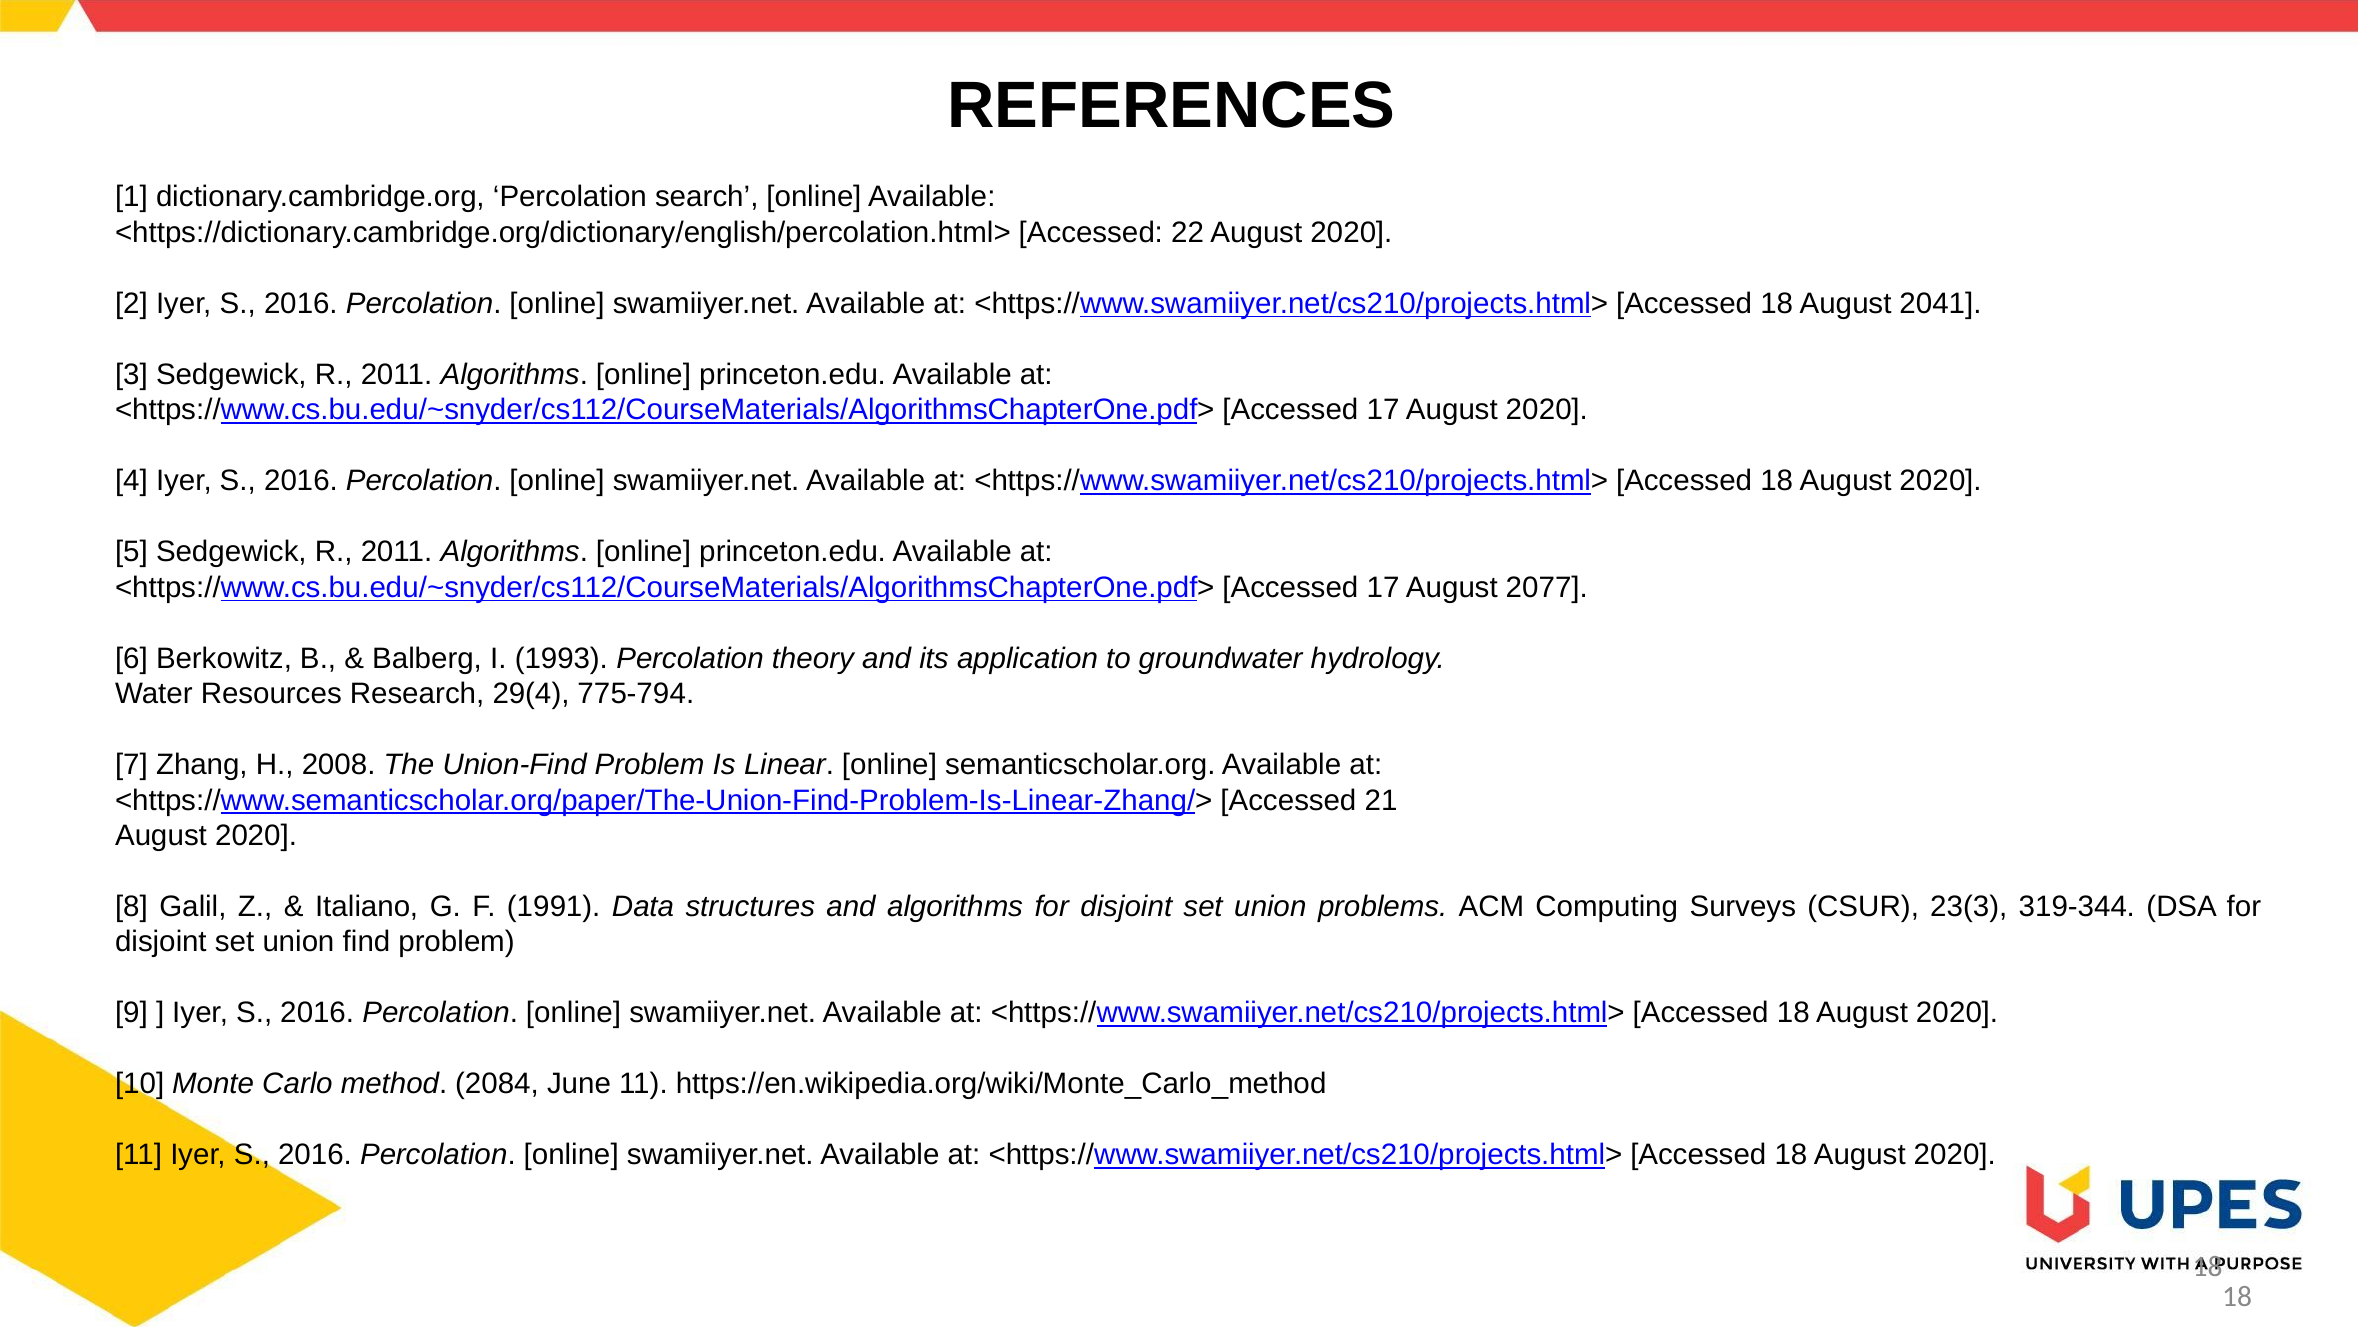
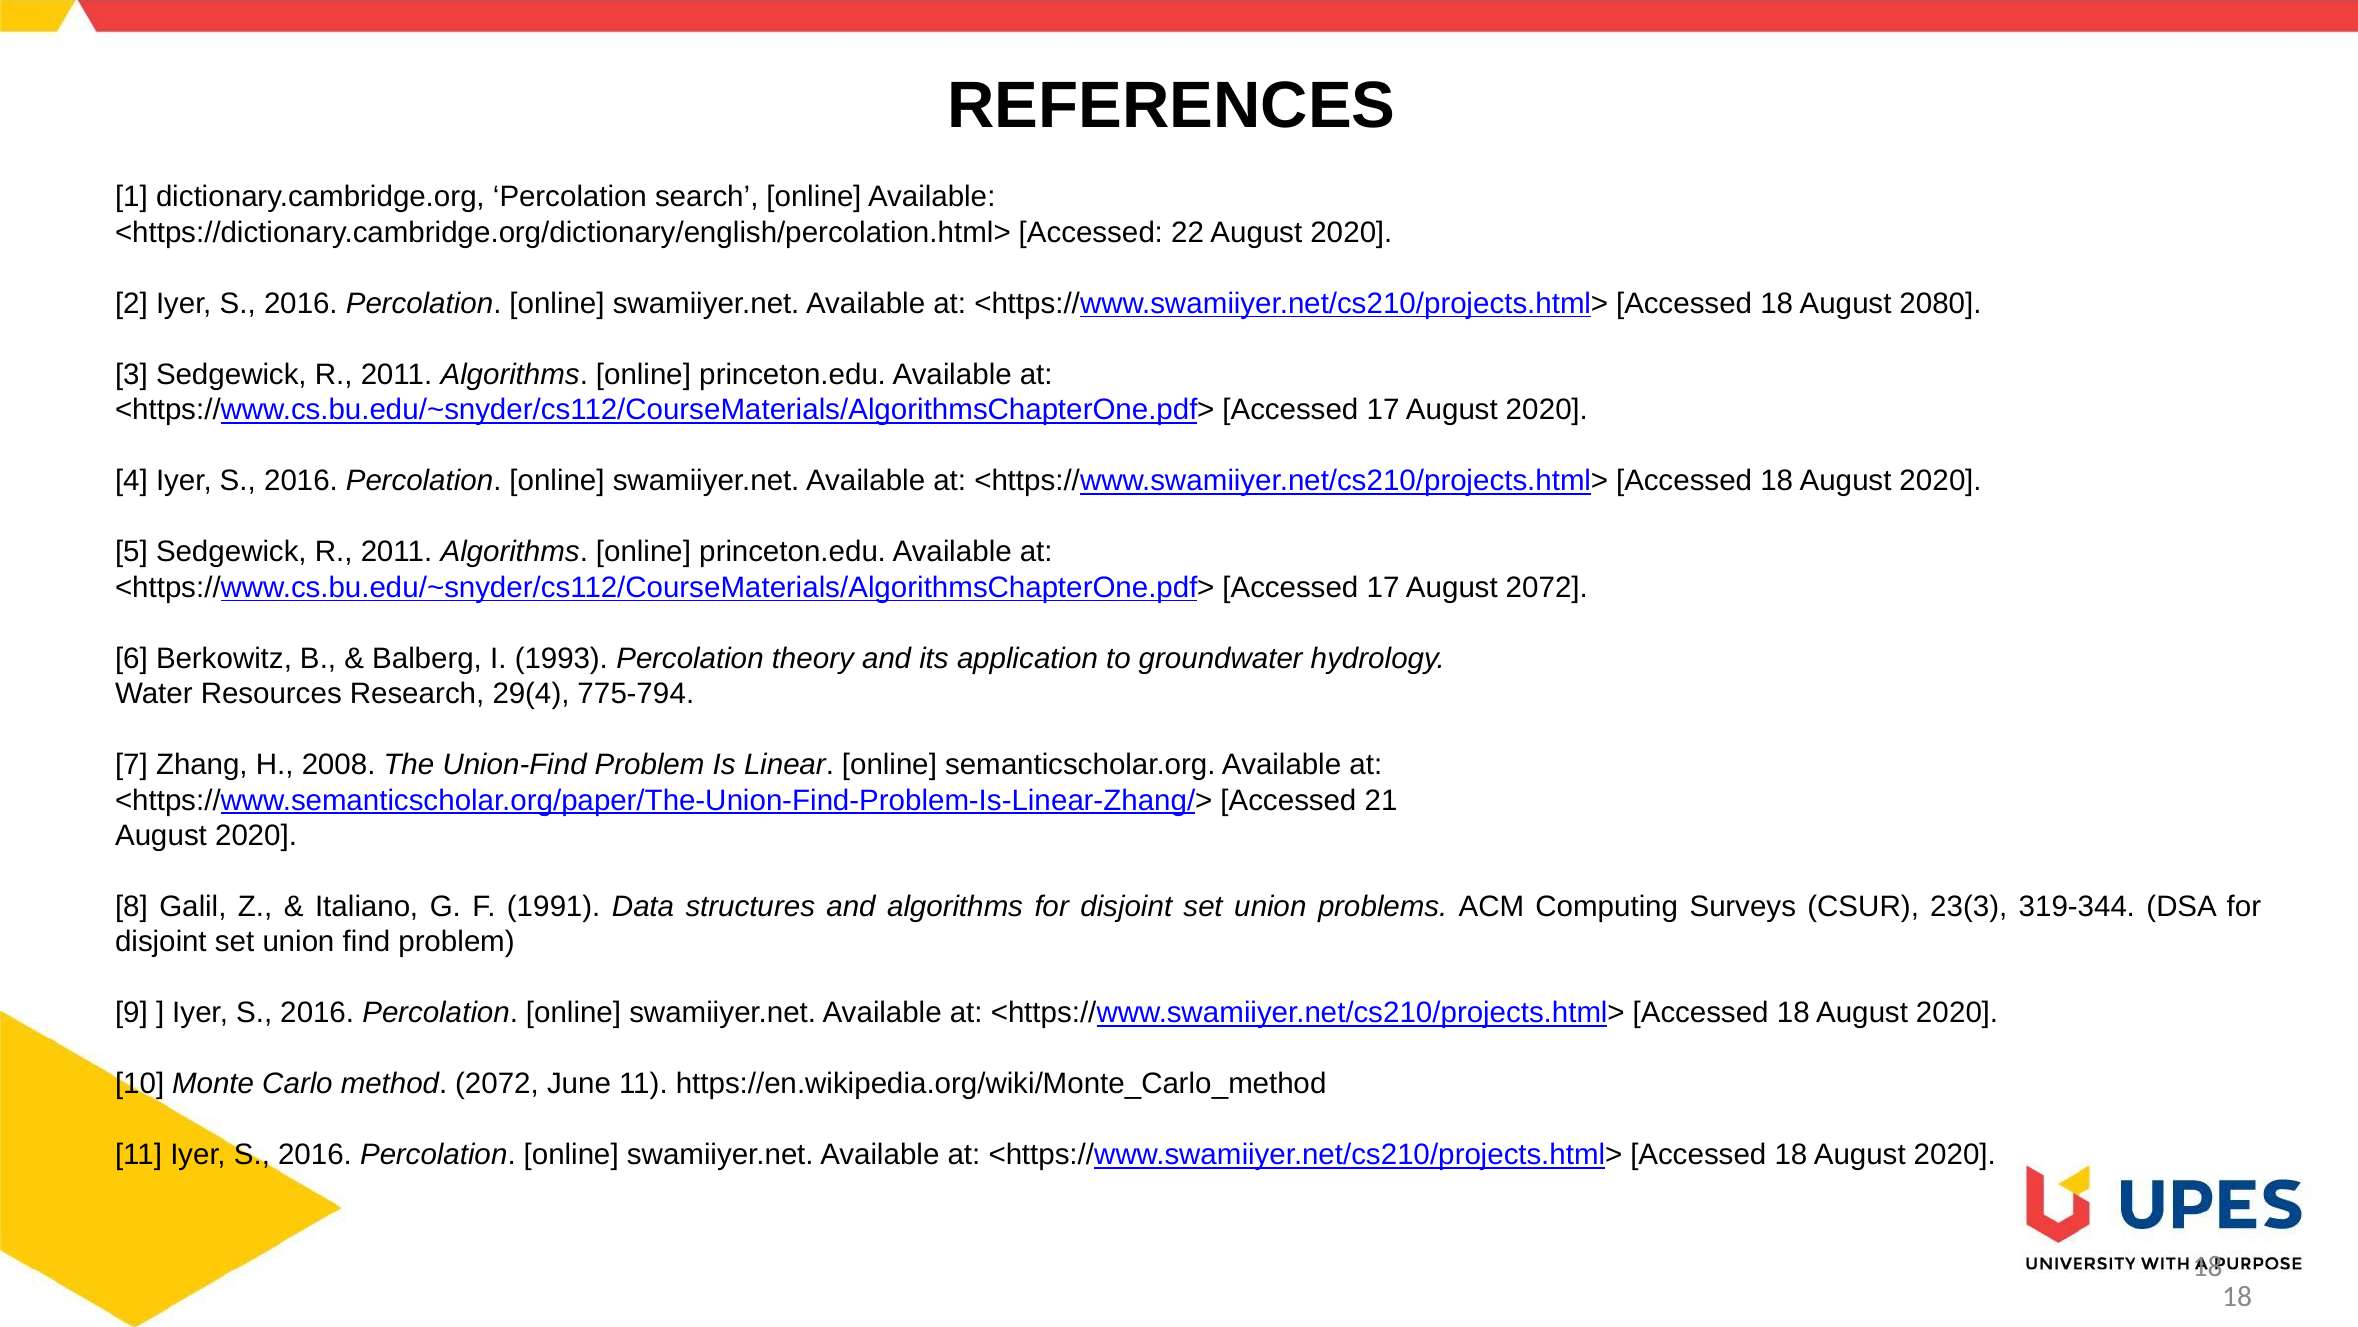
2041: 2041 -> 2080
August 2077: 2077 -> 2072
method 2084: 2084 -> 2072
